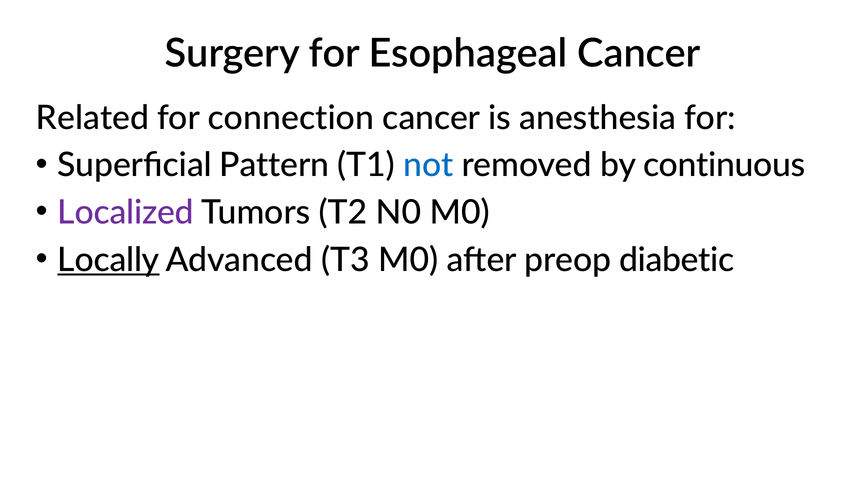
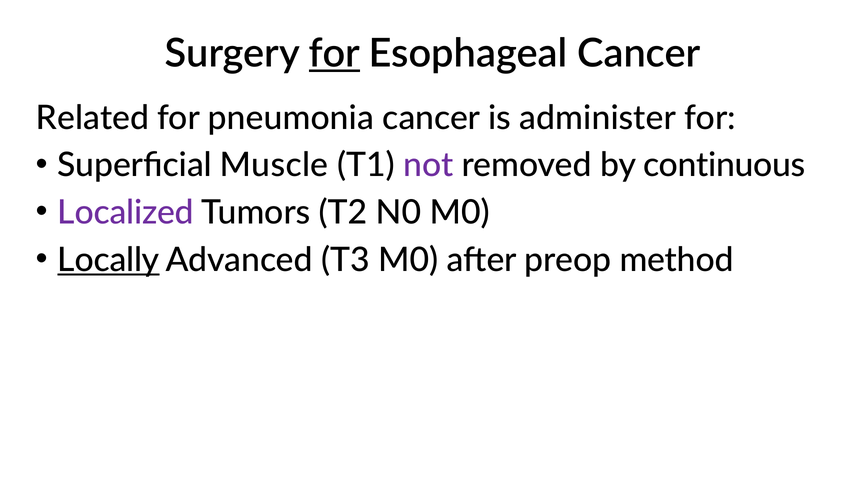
for at (334, 54) underline: none -> present
connection: connection -> pneumonia
anesthesia: anesthesia -> administer
Pattern: Pattern -> Muscle
not colour: blue -> purple
diabetic: diabetic -> method
